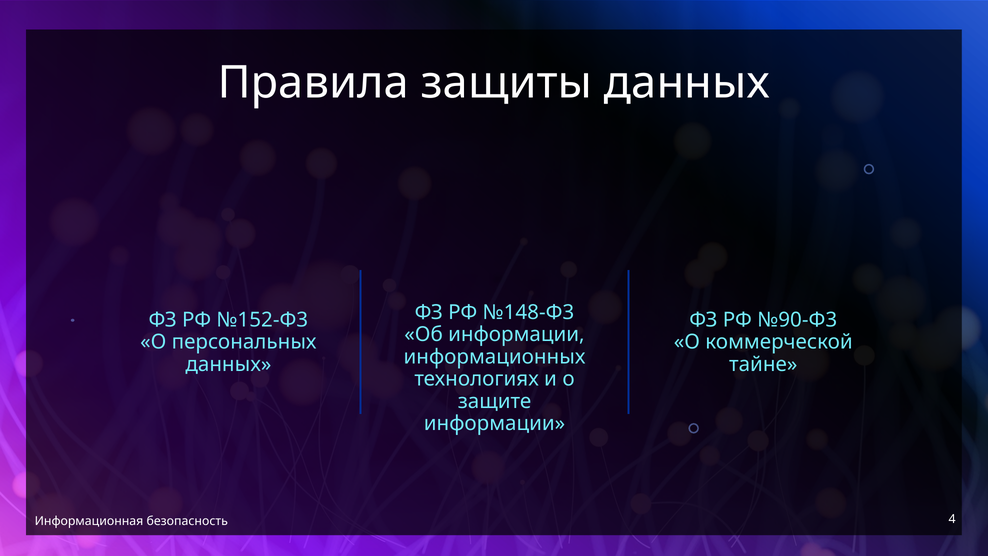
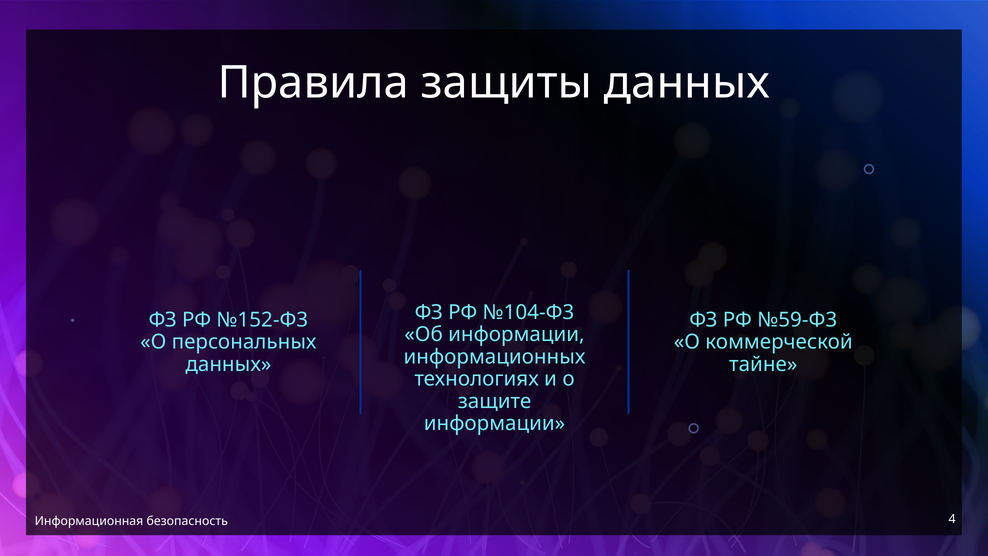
№148-Ф3: №148-Ф3 -> №104-Ф3
№90-Ф3: №90-Ф3 -> №59-Ф3
